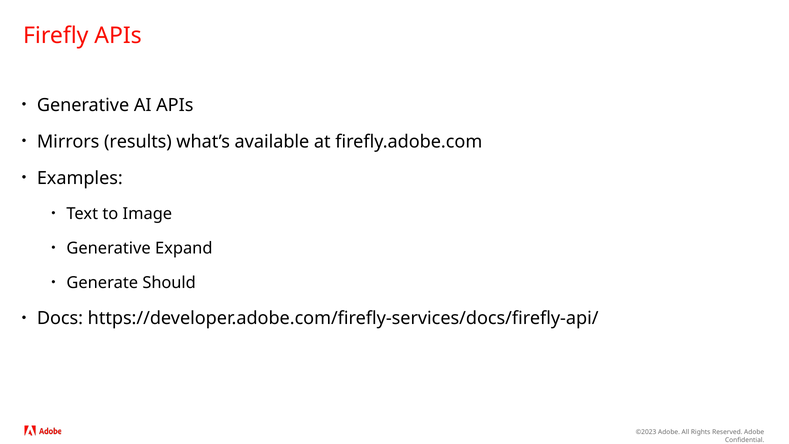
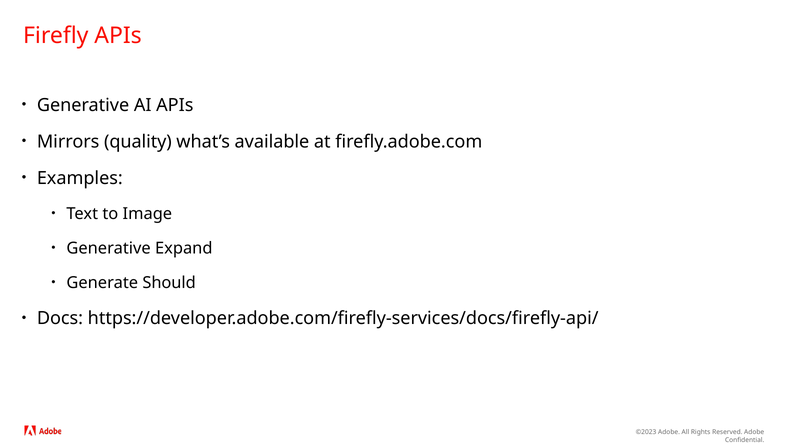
results: results -> quality
